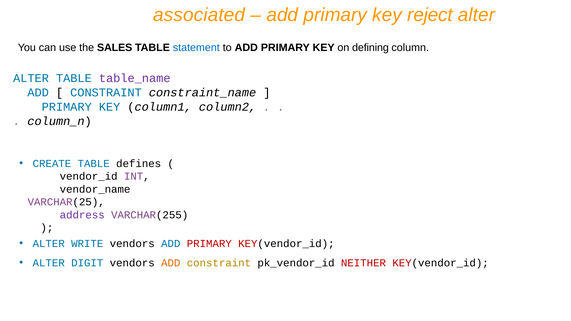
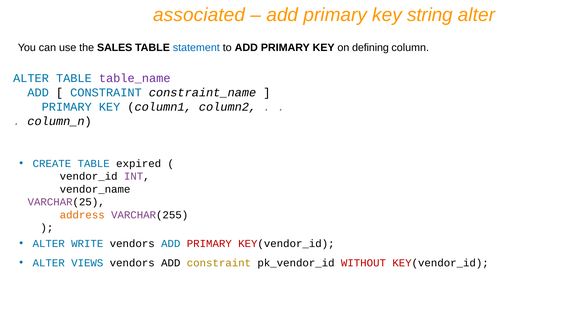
reject: reject -> string
defines: defines -> expired
address colour: purple -> orange
DIGIT: DIGIT -> VIEWS
ADD at (171, 263) colour: orange -> black
NEITHER: NEITHER -> WITHOUT
